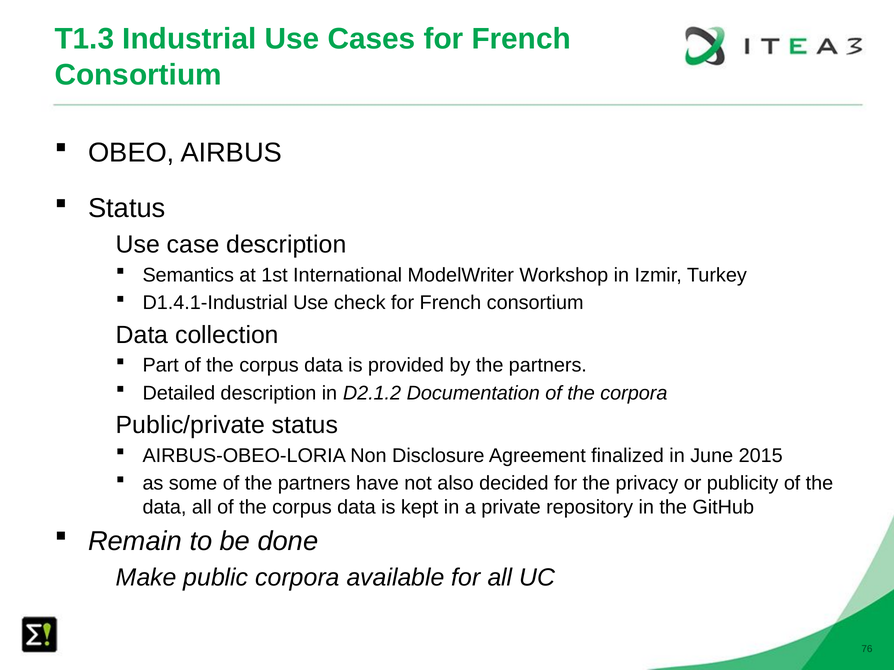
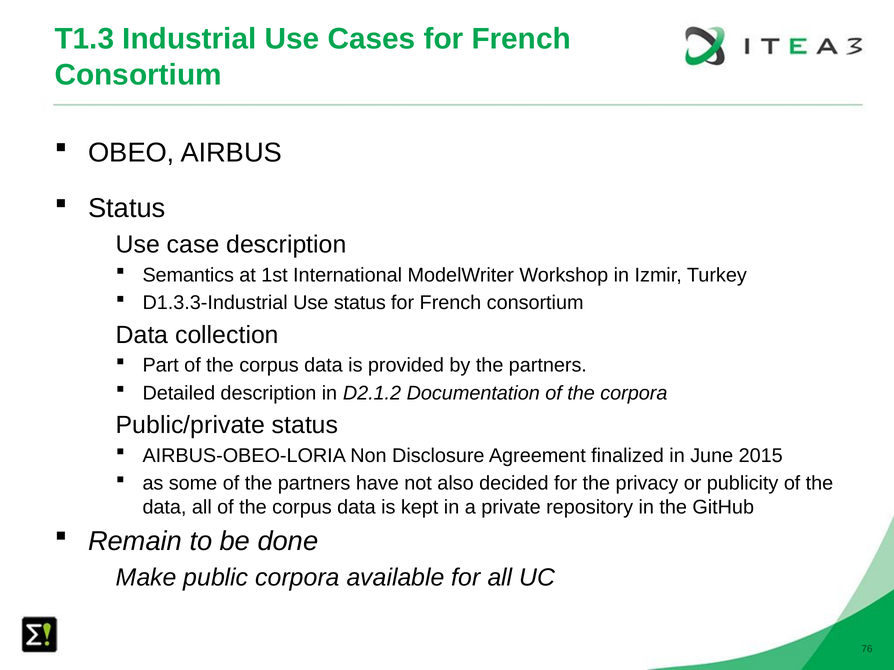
D1.4.1-Industrial: D1.4.1-Industrial -> D1.3.3-Industrial
Use check: check -> status
